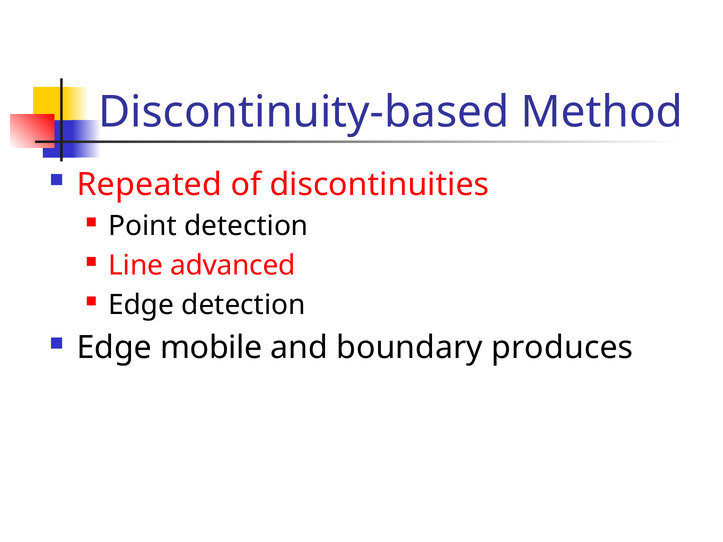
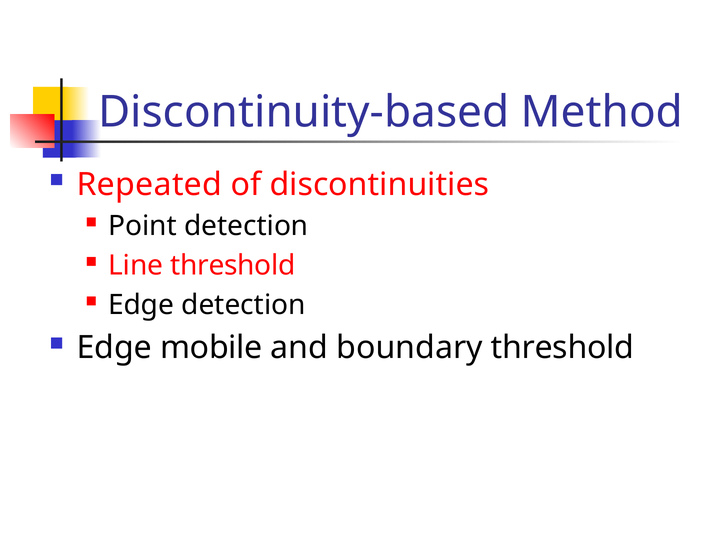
Line advanced: advanced -> threshold
boundary produces: produces -> threshold
